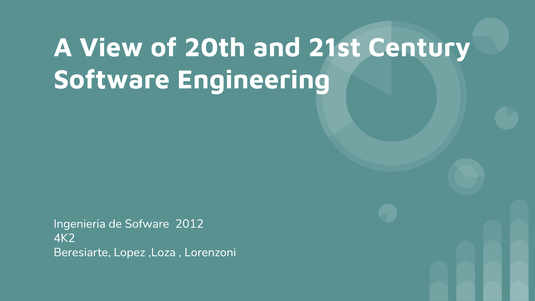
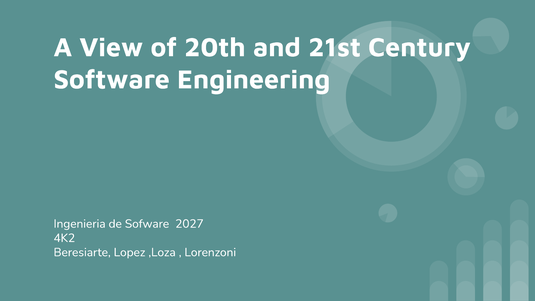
2012: 2012 -> 2027
